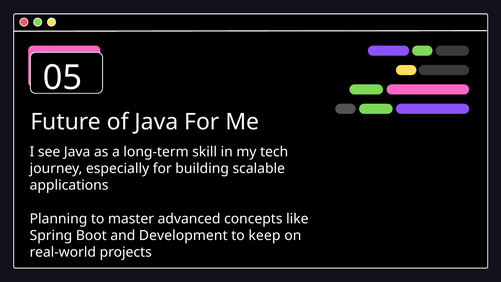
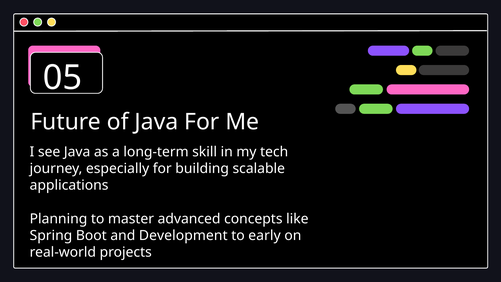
keep: keep -> early
